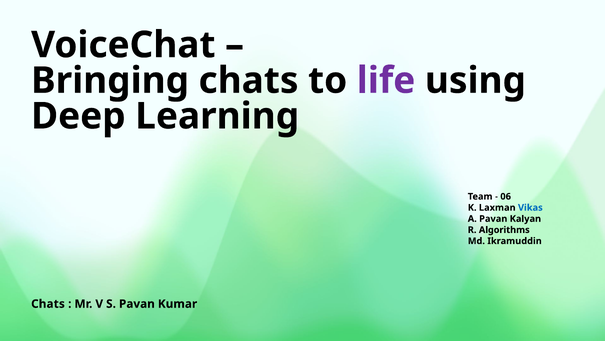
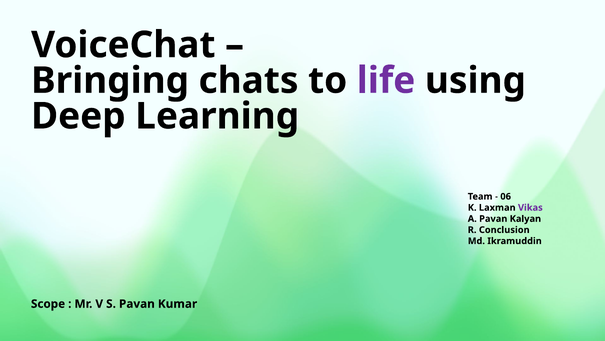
Vikas colour: blue -> purple
Algorithms: Algorithms -> Conclusion
Chats at (48, 303): Chats -> Scope
